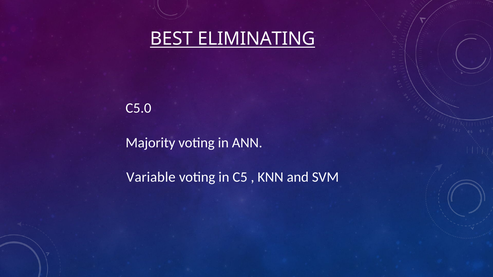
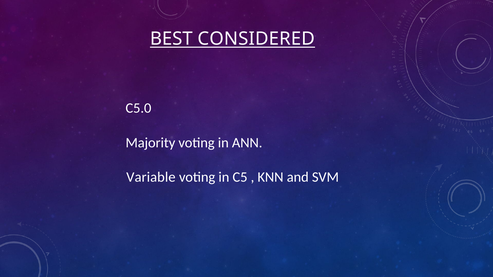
ELIMINATING: ELIMINATING -> CONSIDERED
